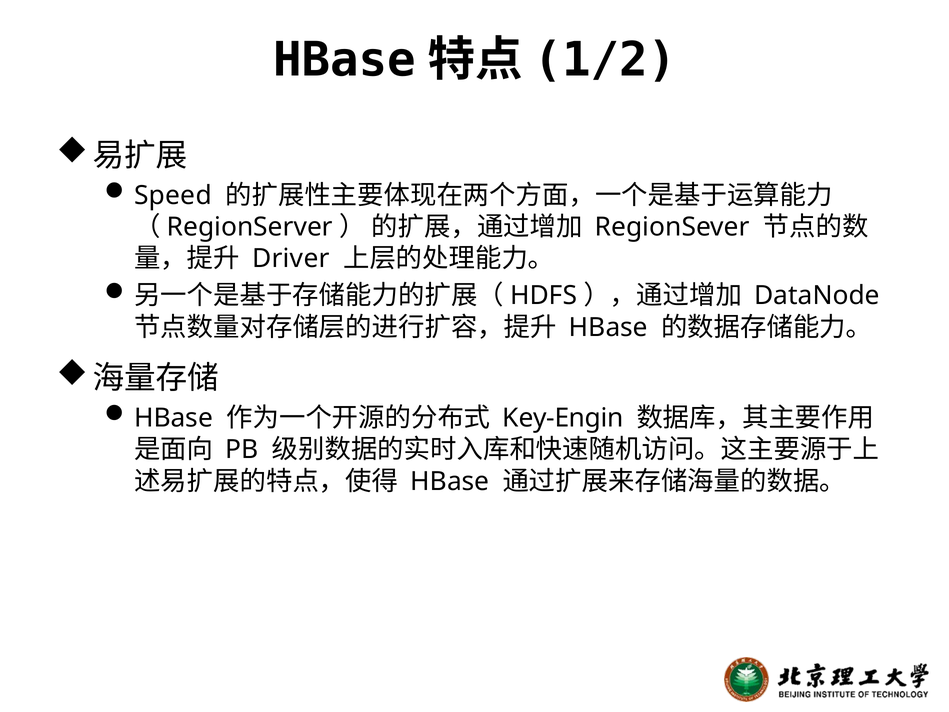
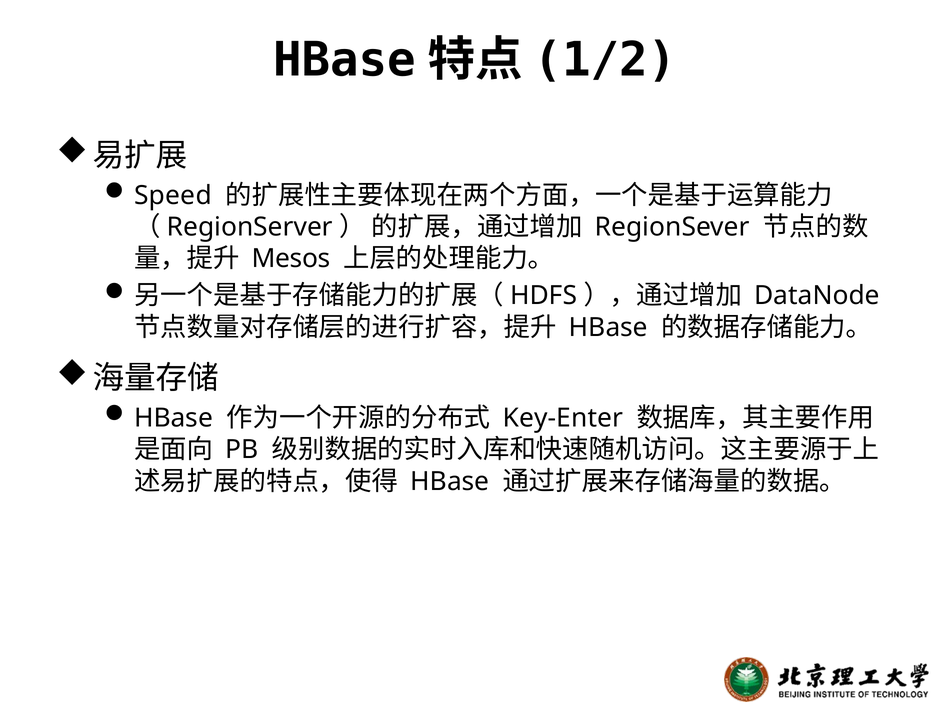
Driver: Driver -> Mesos
Key-Engin: Key-Engin -> Key-Enter
